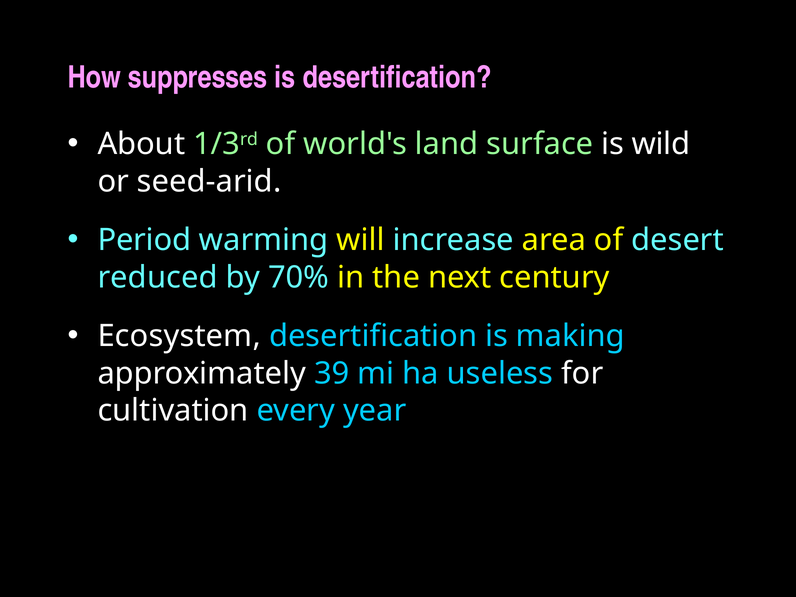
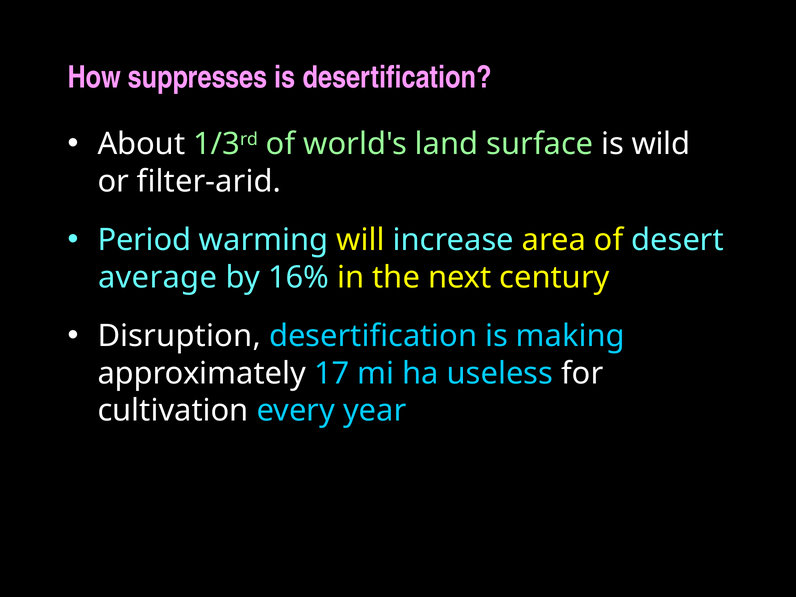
seed-arid: seed-arid -> filter-arid
reduced: reduced -> average
70%: 70% -> 16%
Ecosystem: Ecosystem -> Disruption
39: 39 -> 17
